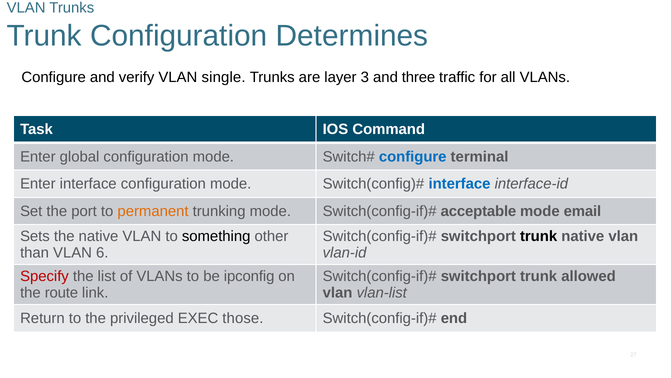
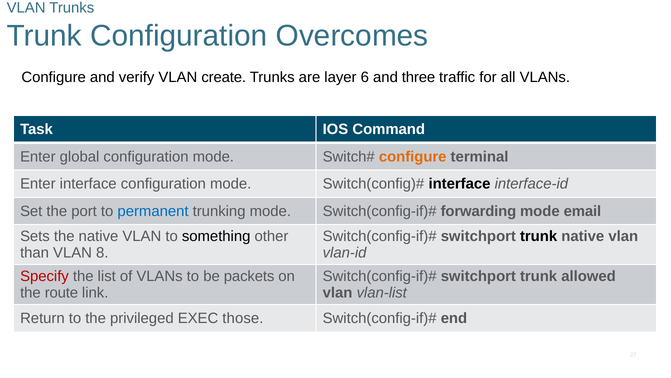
Determines: Determines -> Overcomes
single: single -> create
3: 3 -> 6
configure at (413, 156) colour: blue -> orange
interface at (460, 184) colour: blue -> black
permanent colour: orange -> blue
acceptable: acceptable -> forwarding
6: 6 -> 8
ipconfig: ipconfig -> packets
